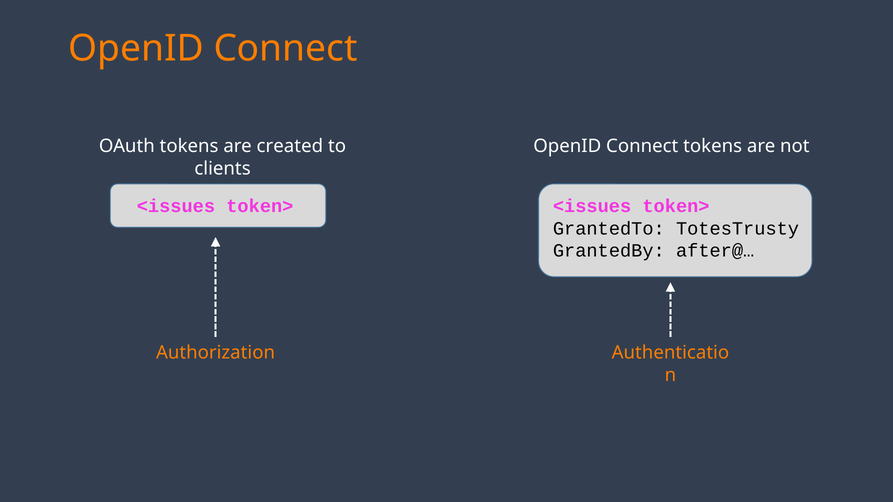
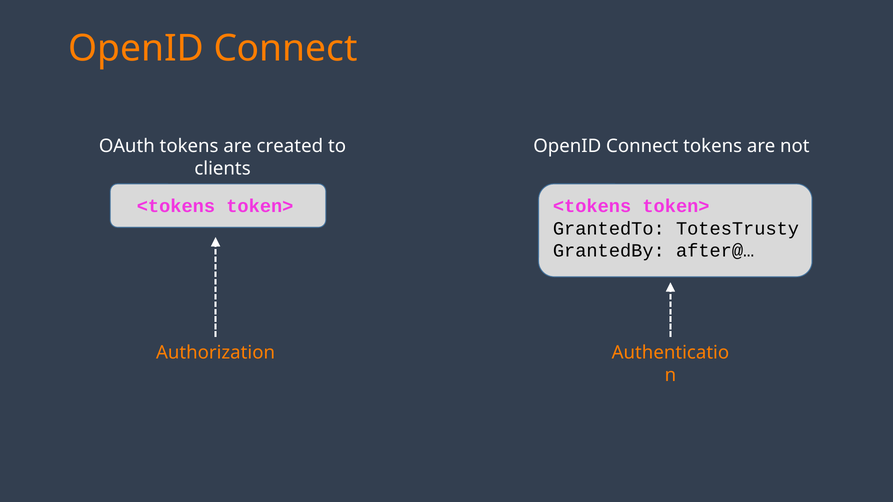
<issues at (176, 206): <issues -> <tokens
<issues at (592, 206): <issues -> <tokens
